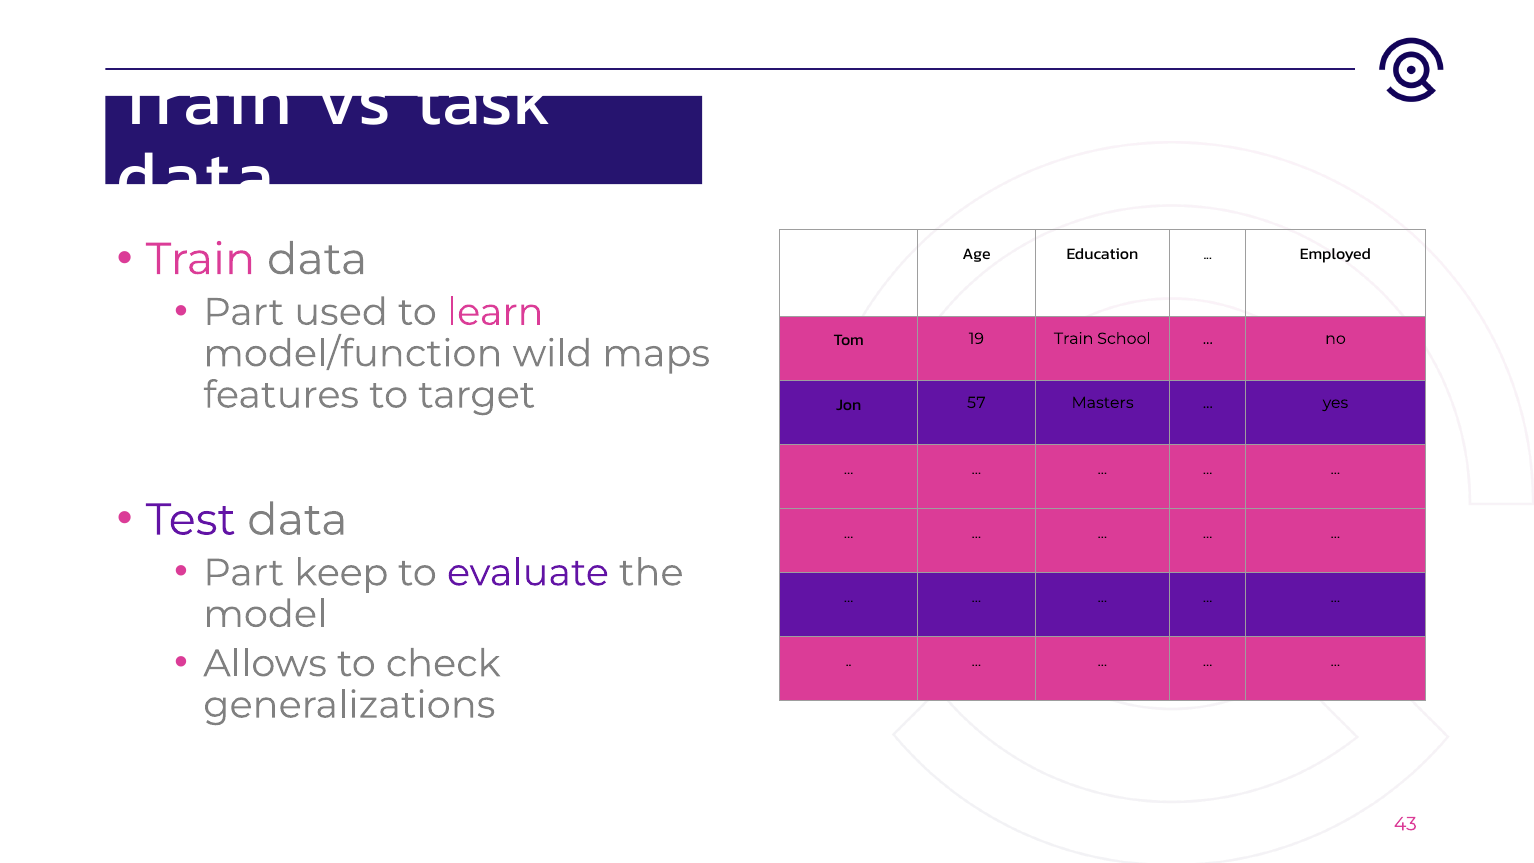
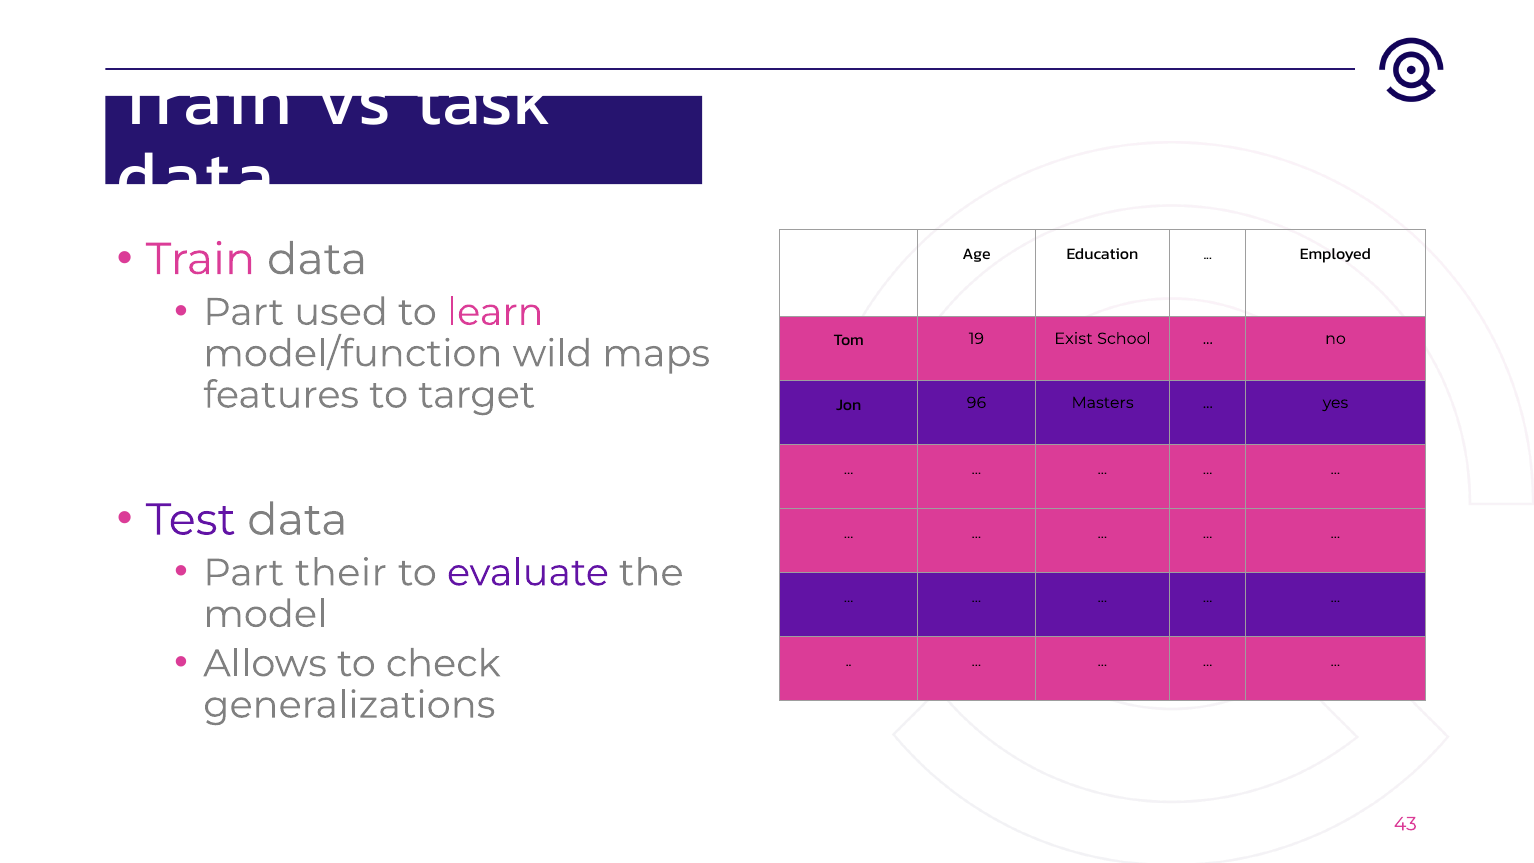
19 Train: Train -> Exist
57: 57 -> 96
keep: keep -> their
